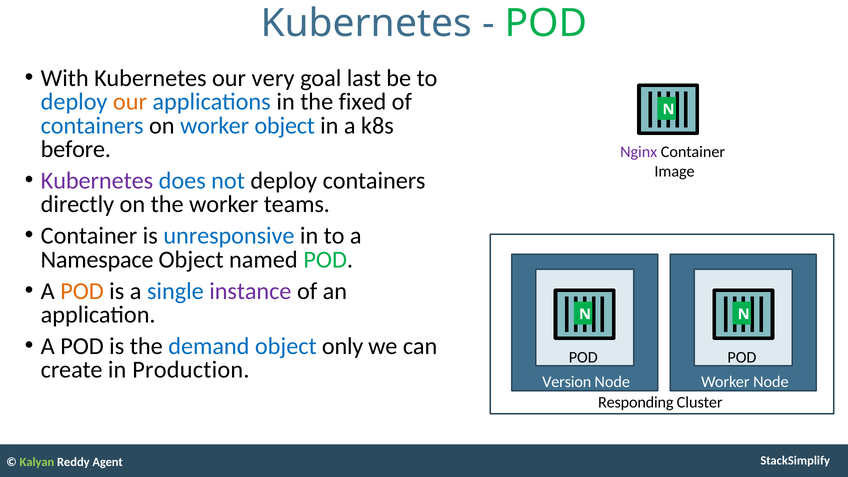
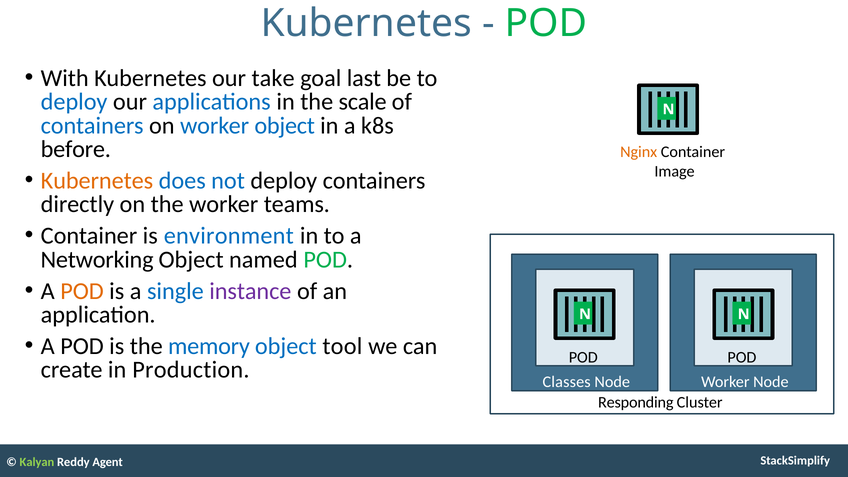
very: very -> take
our at (130, 102) colour: orange -> black
fixed: fixed -> scale
Nginx colour: purple -> orange
Kubernetes at (97, 181) colour: purple -> orange
unresponsive: unresponsive -> environment
Namespace: Namespace -> Networking
demand: demand -> memory
only: only -> tool
Version: Version -> Classes
